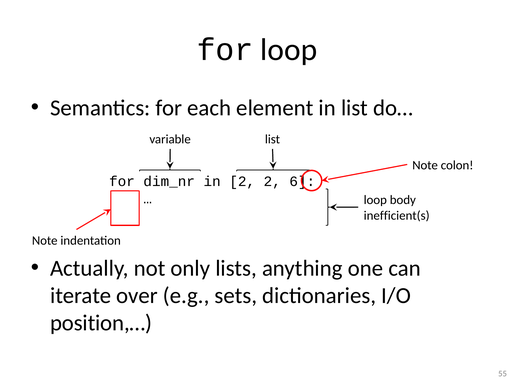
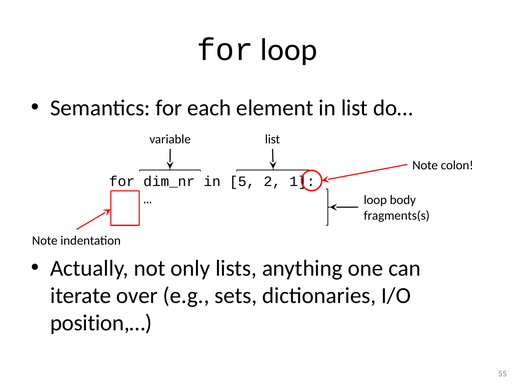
in 2: 2 -> 5
6: 6 -> 1
inefficient(s: inefficient(s -> fragments(s
